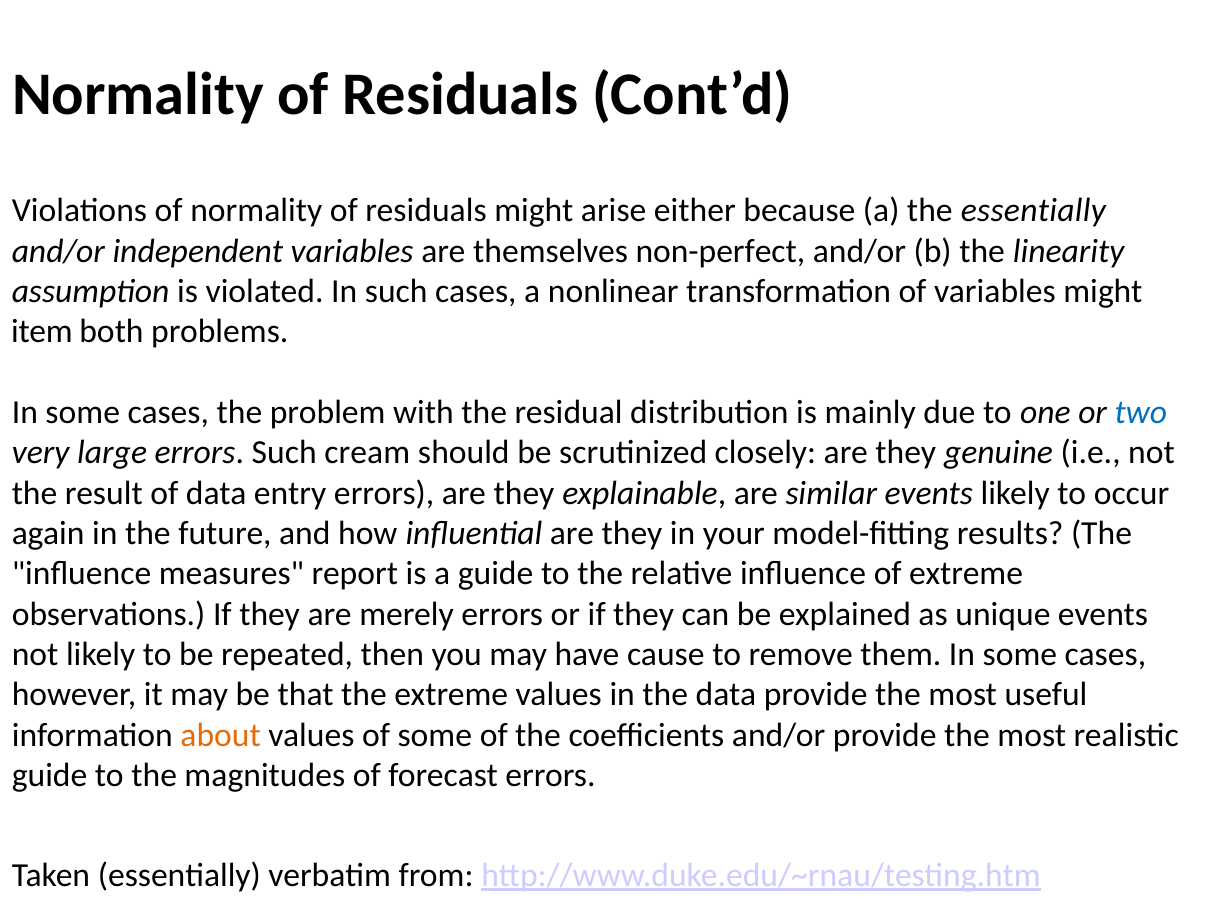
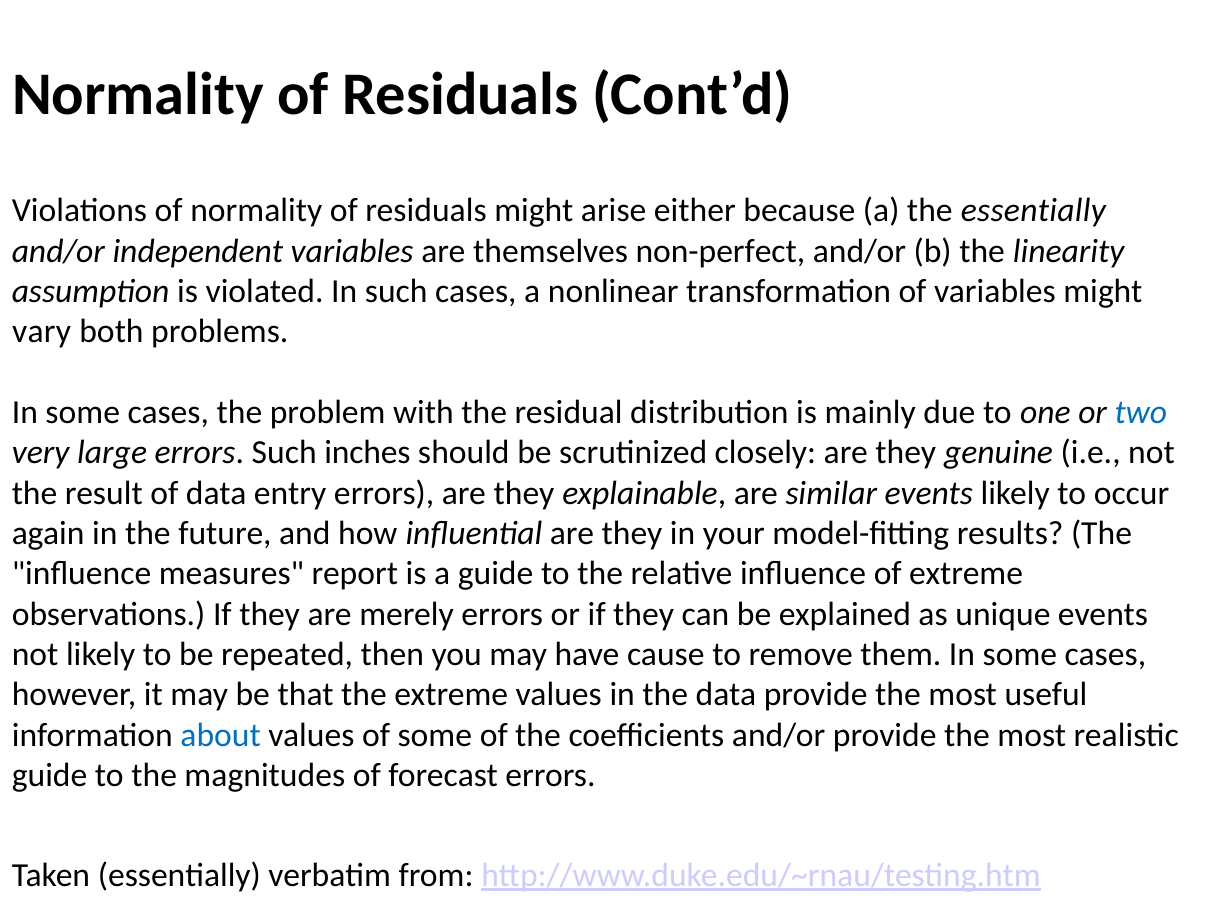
item: item -> vary
cream: cream -> inches
about colour: orange -> blue
